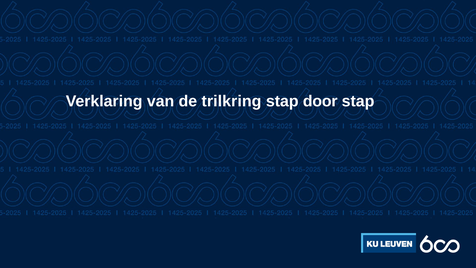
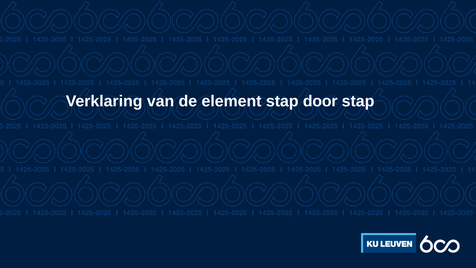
trilkring: trilkring -> element
